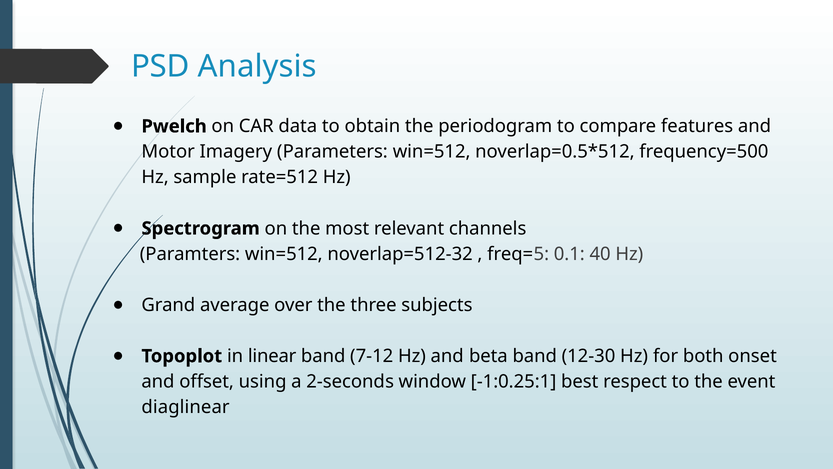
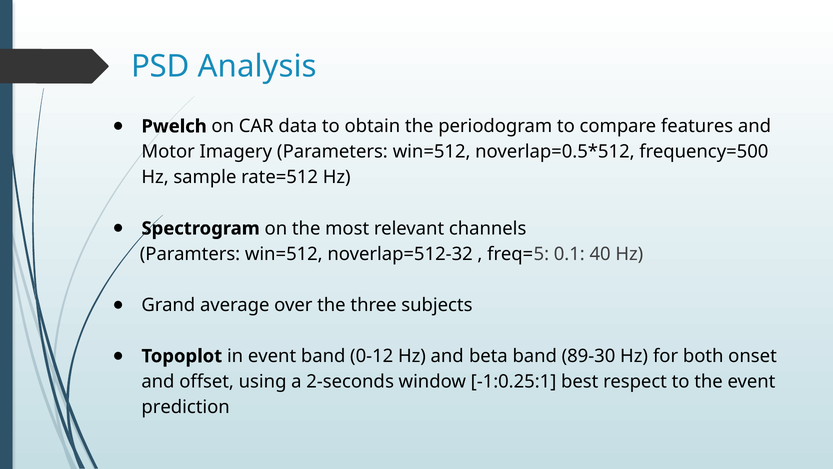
in linear: linear -> event
7-12: 7-12 -> 0-12
12-30: 12-30 -> 89-30
diaglinear: diaglinear -> prediction
